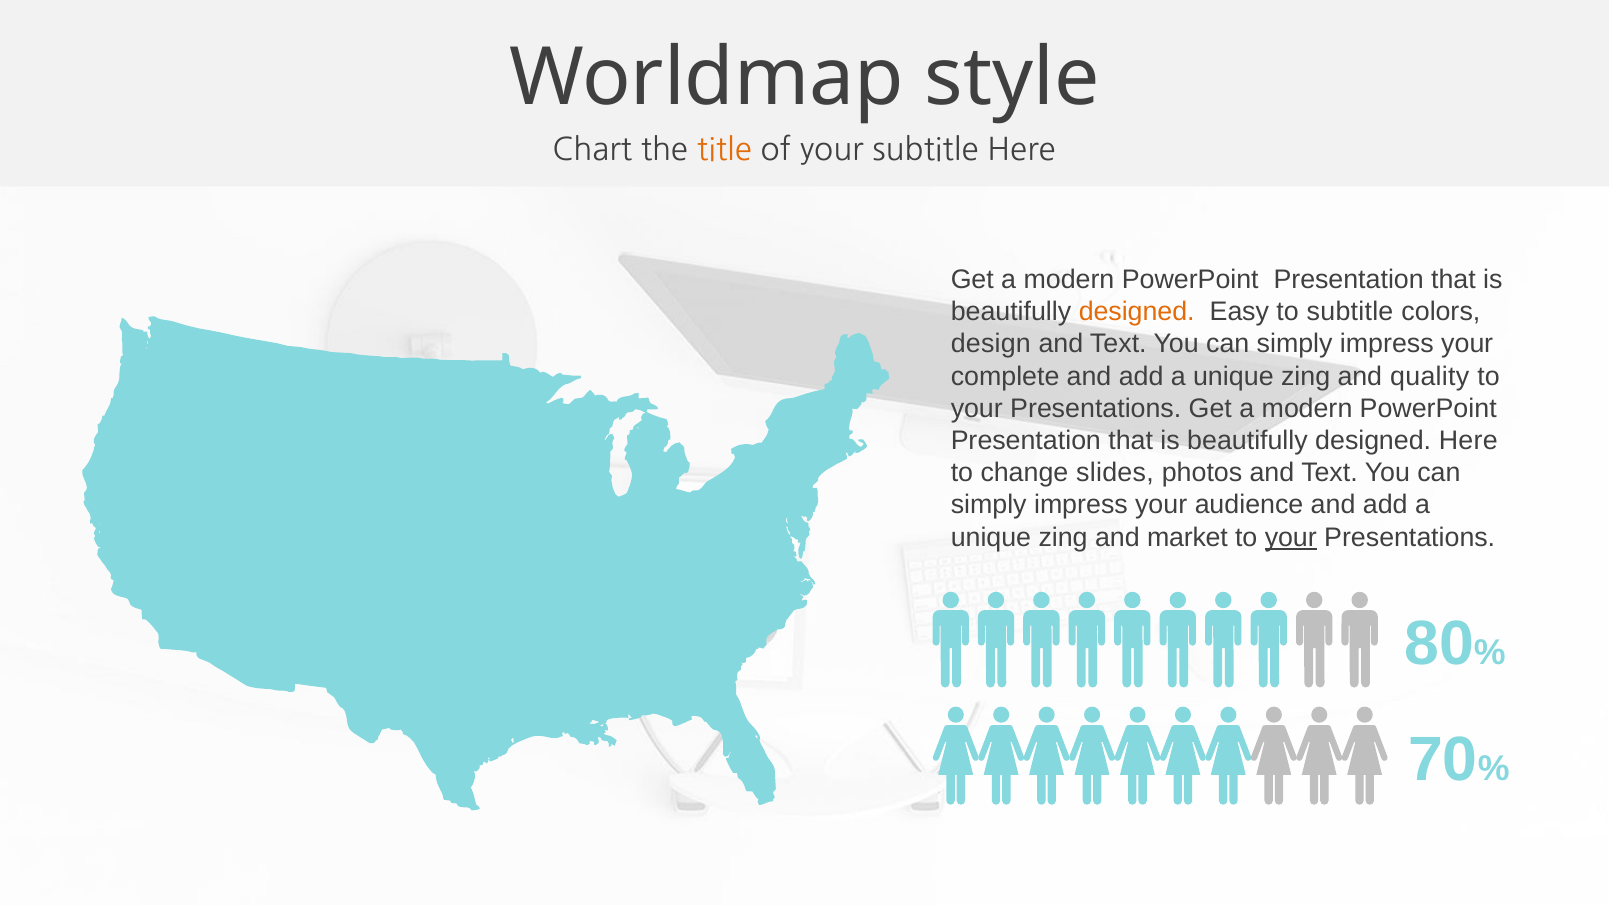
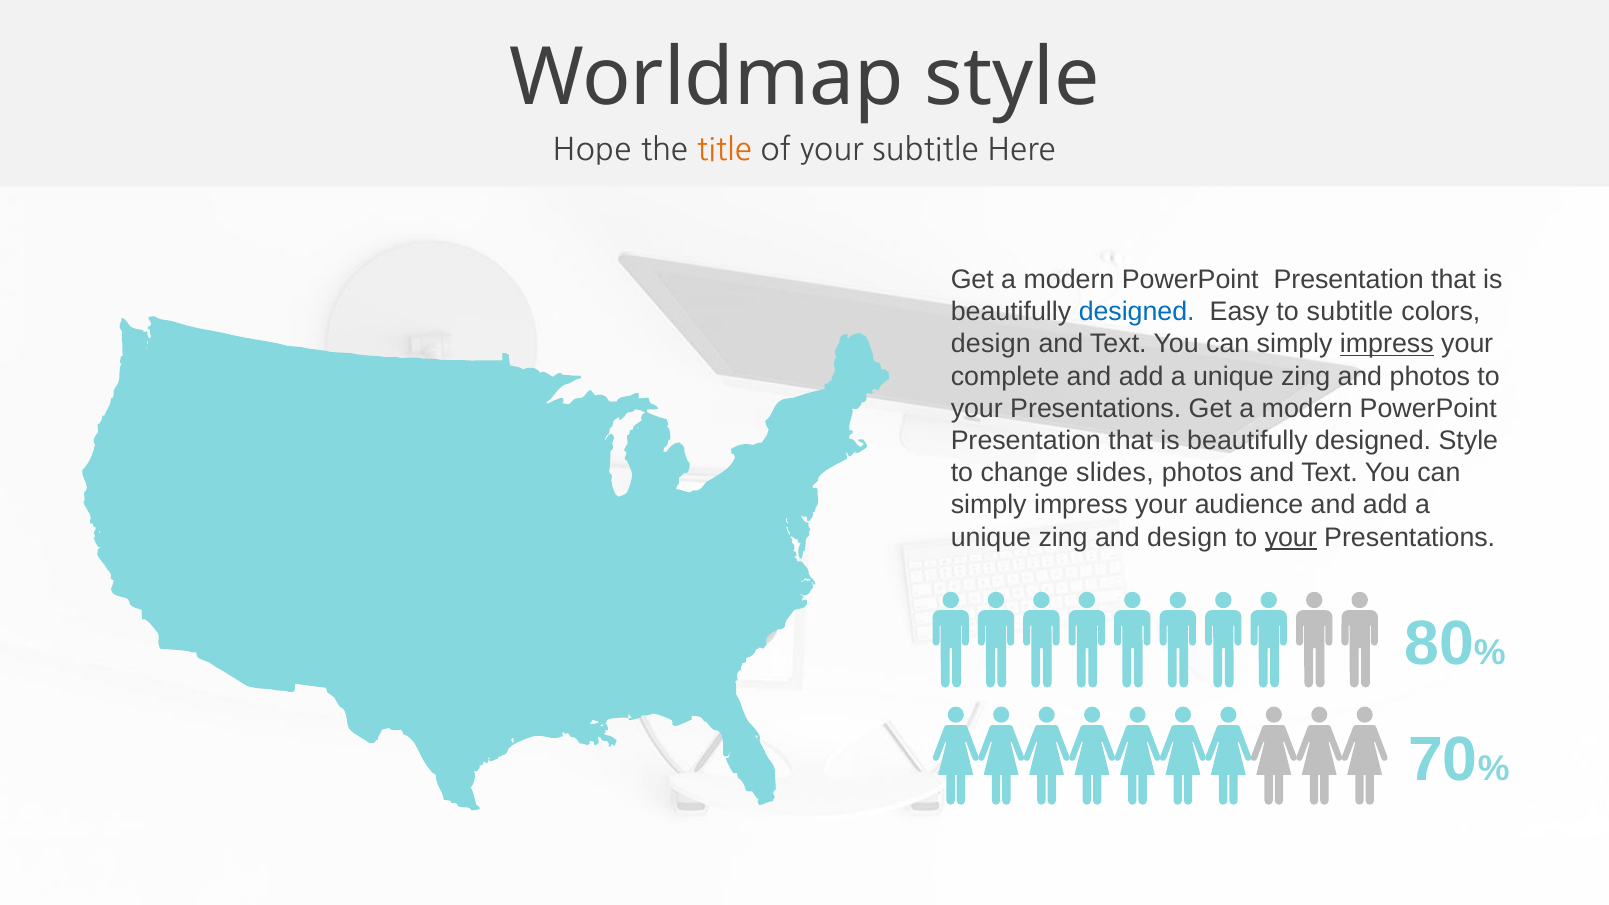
Chart: Chart -> Hope
designed at (1137, 312) colour: orange -> blue
impress at (1387, 344) underline: none -> present
and quality: quality -> photos
designed Here: Here -> Style
and market: market -> design
